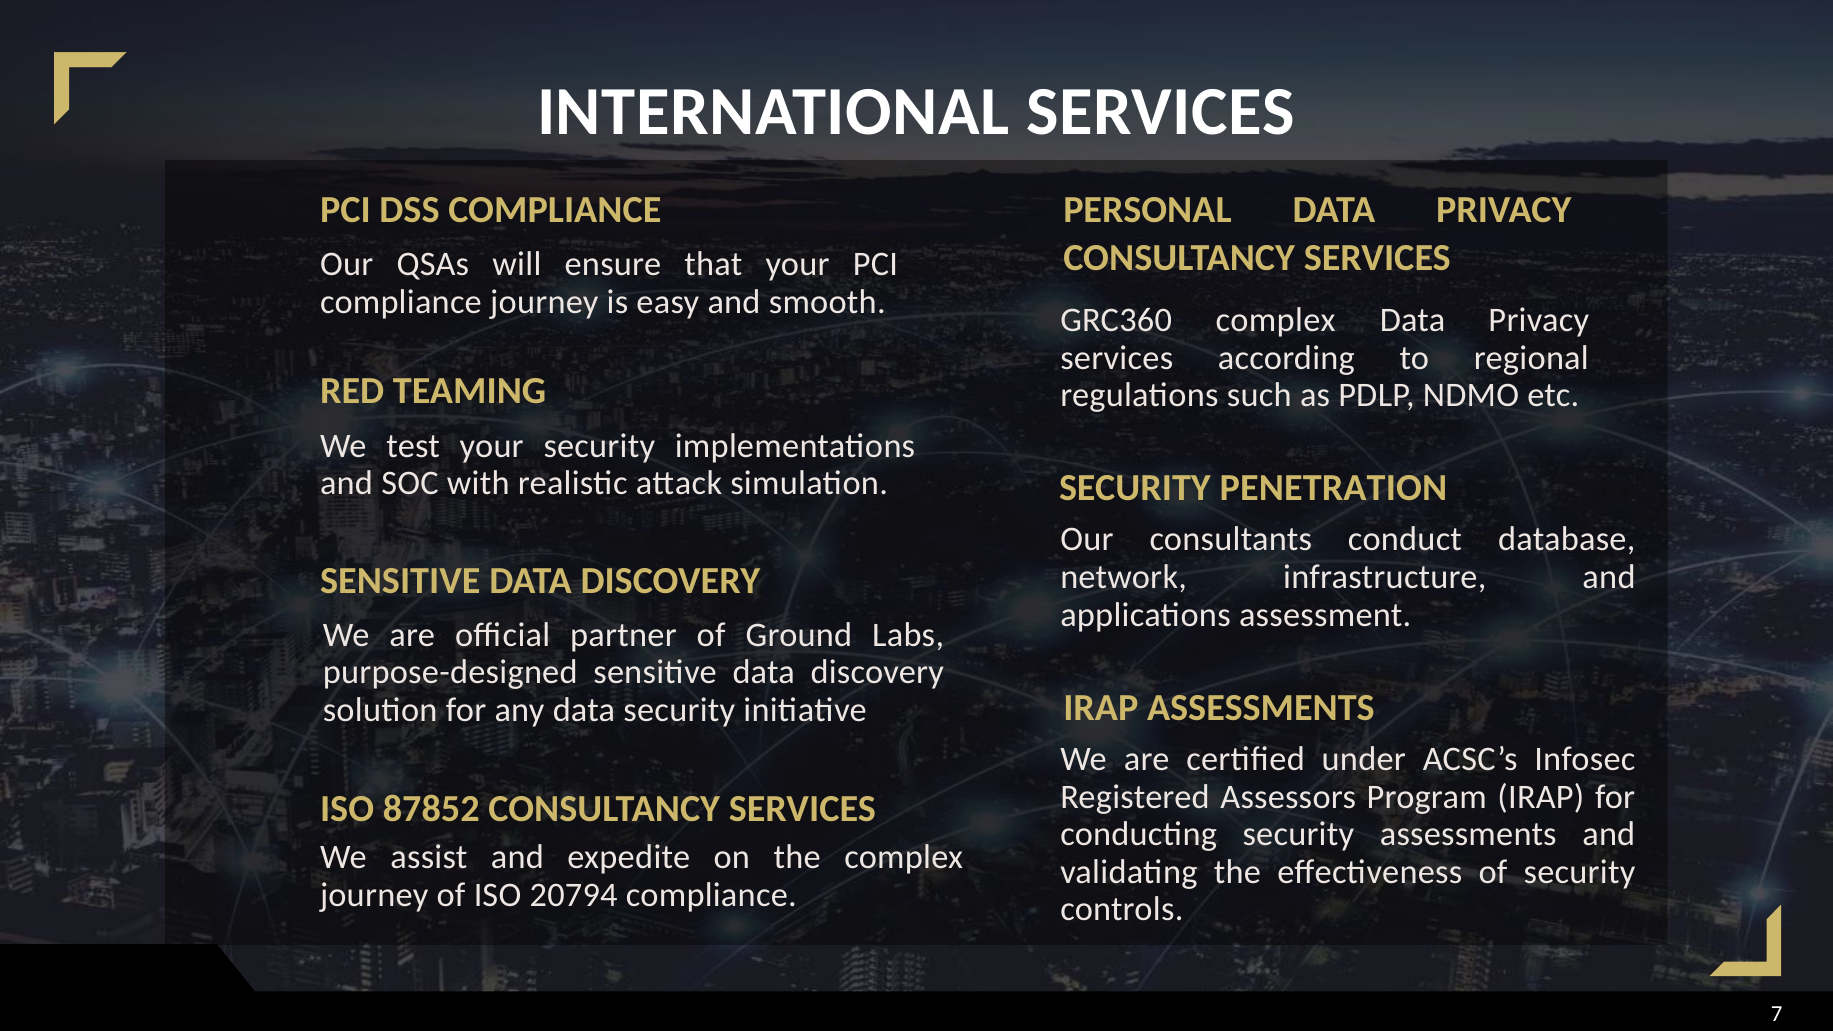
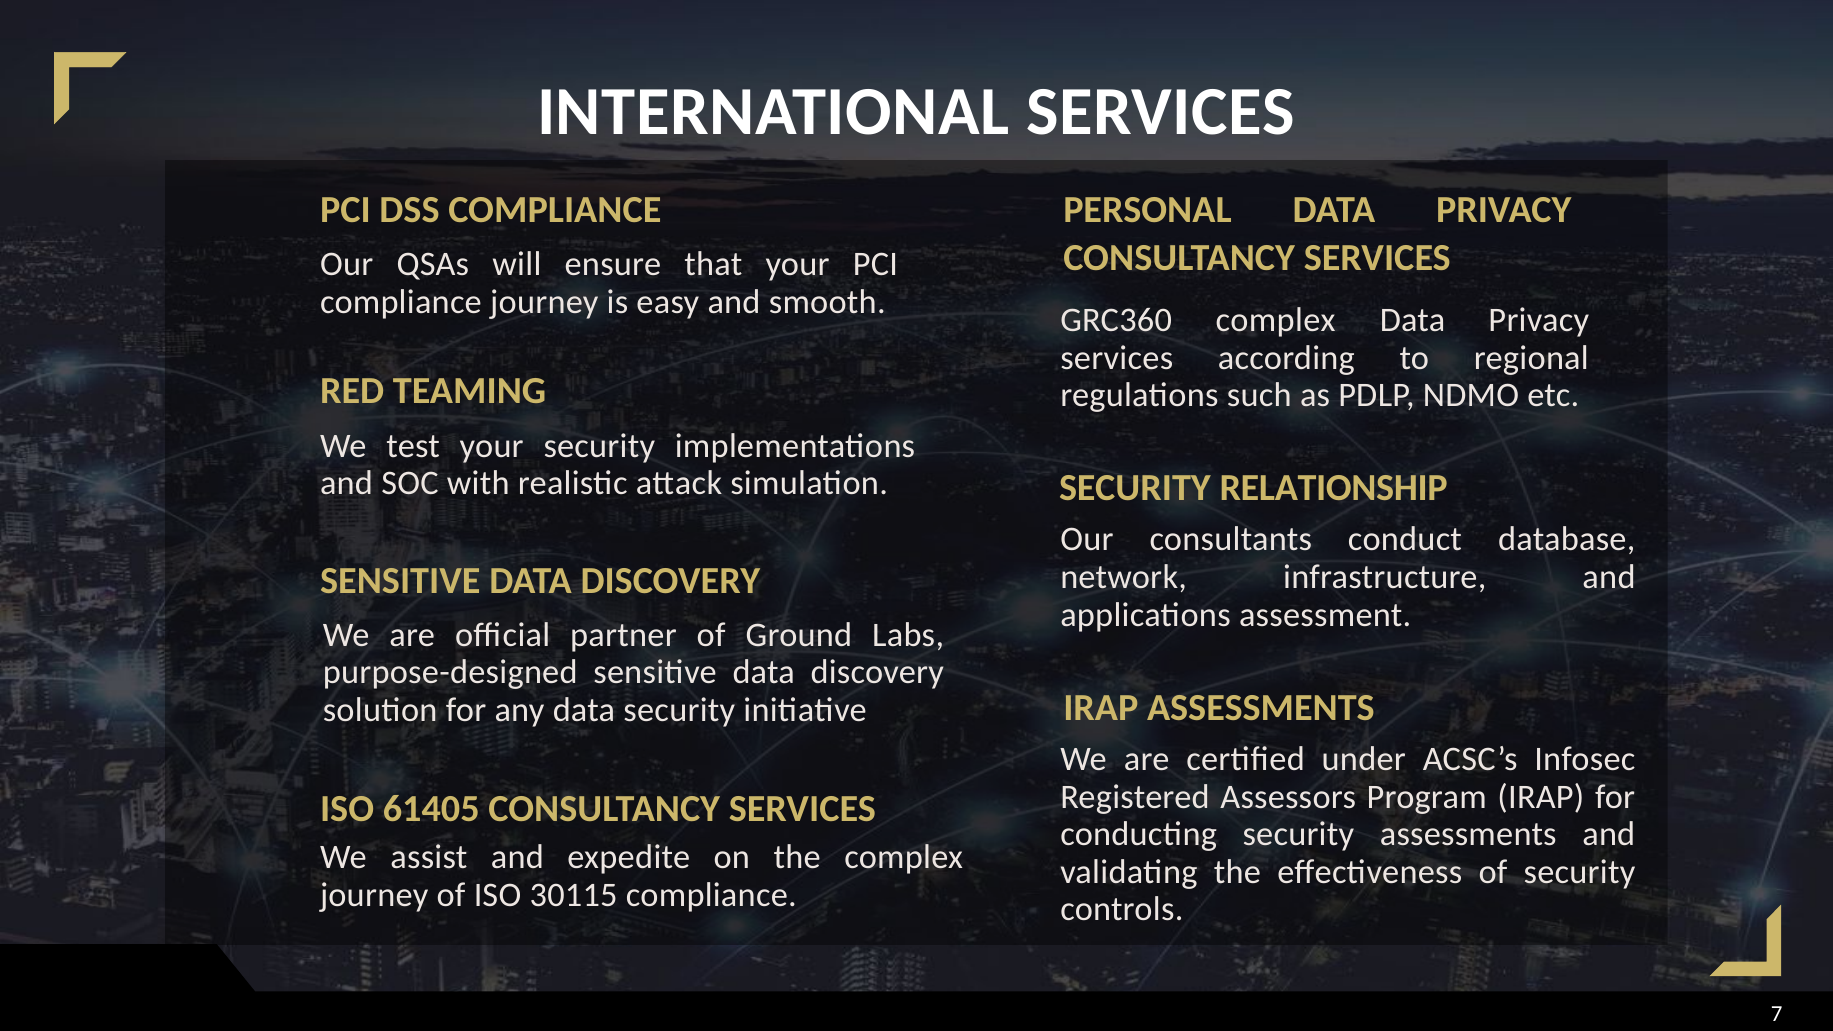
PENETRATION: PENETRATION -> RELATIONSHIP
87852: 87852 -> 61405
20794: 20794 -> 30115
